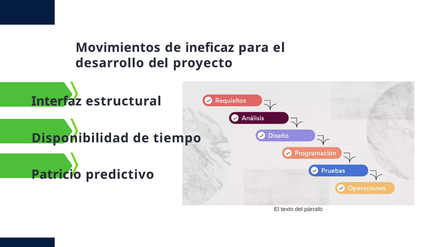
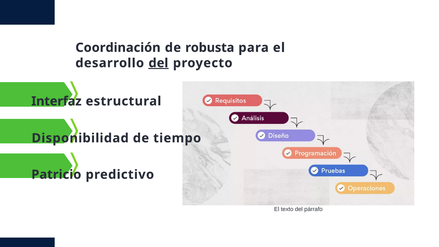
Movimientos: Movimientos -> Coordinación
ineficaz: ineficaz -> robusta
del at (158, 63) underline: none -> present
